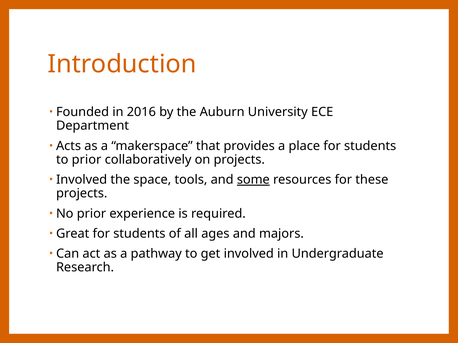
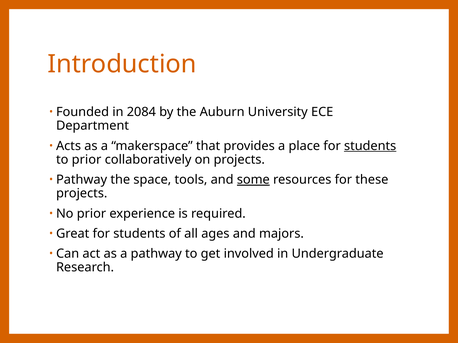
2016: 2016 -> 2084
students at (370, 146) underline: none -> present
Involved at (82, 180): Involved -> Pathway
